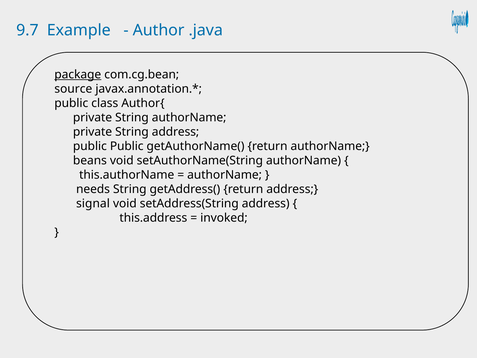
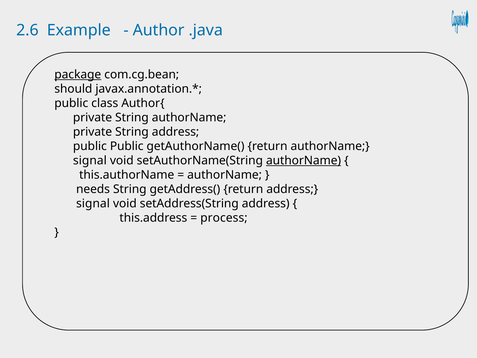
9.7: 9.7 -> 2.6
source: source -> should
beans at (90, 160): beans -> signal
authorName at (304, 160) underline: none -> present
invoked: invoked -> process
